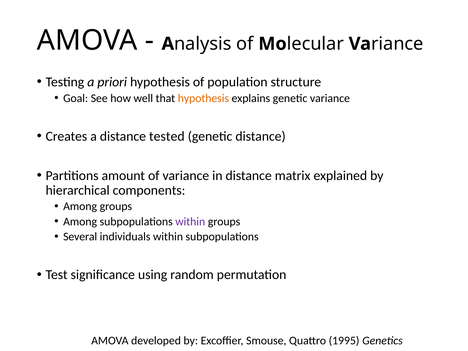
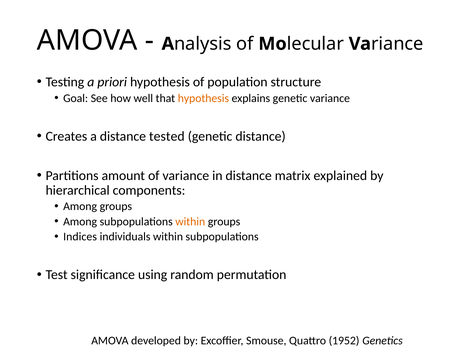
within at (190, 222) colour: purple -> orange
Several: Several -> Indices
1995: 1995 -> 1952
